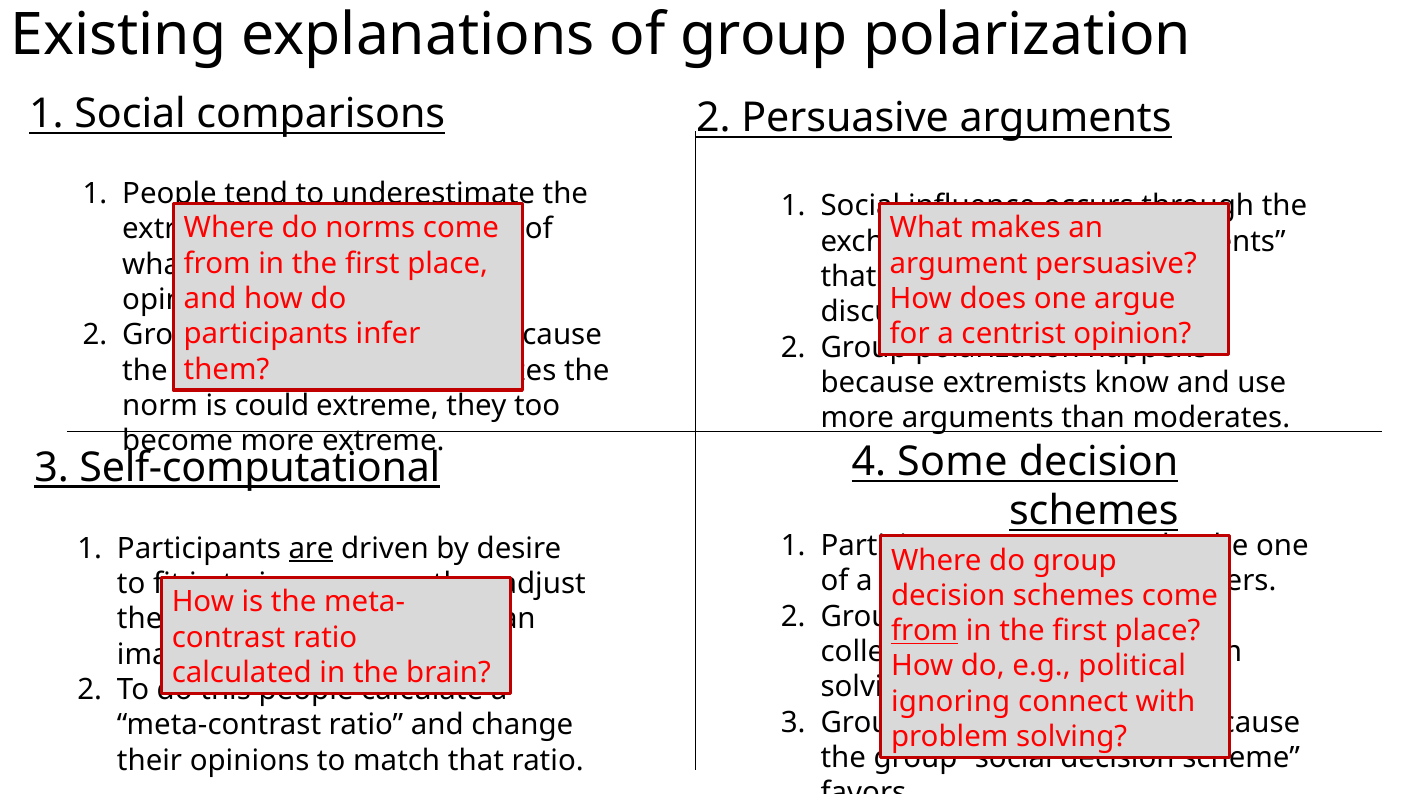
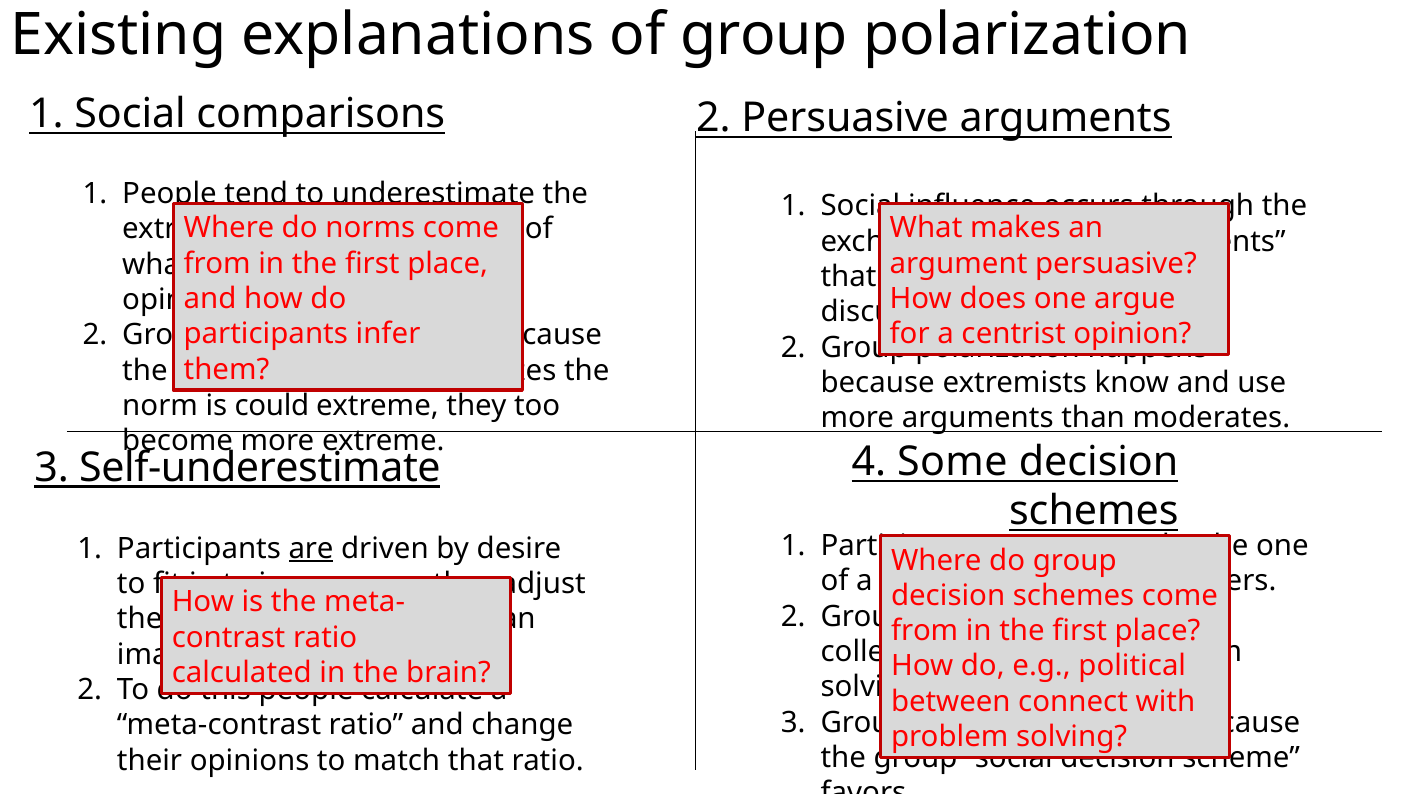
Self-computational: Self-computational -> Self-underestimate
from at (925, 631) underline: present -> none
ignoring: ignoring -> between
